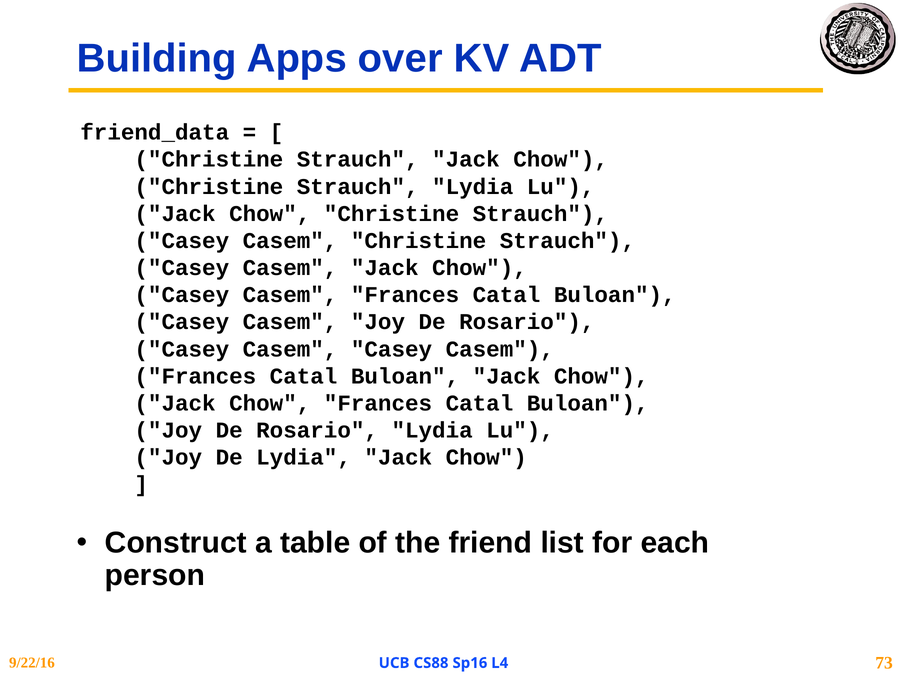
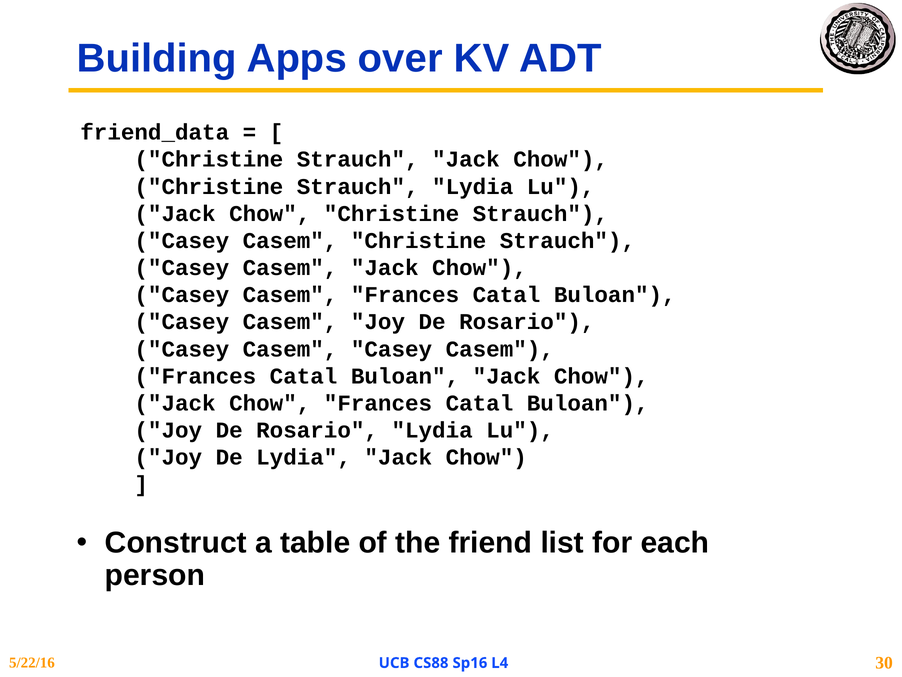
9/22/16: 9/22/16 -> 5/22/16
73: 73 -> 30
